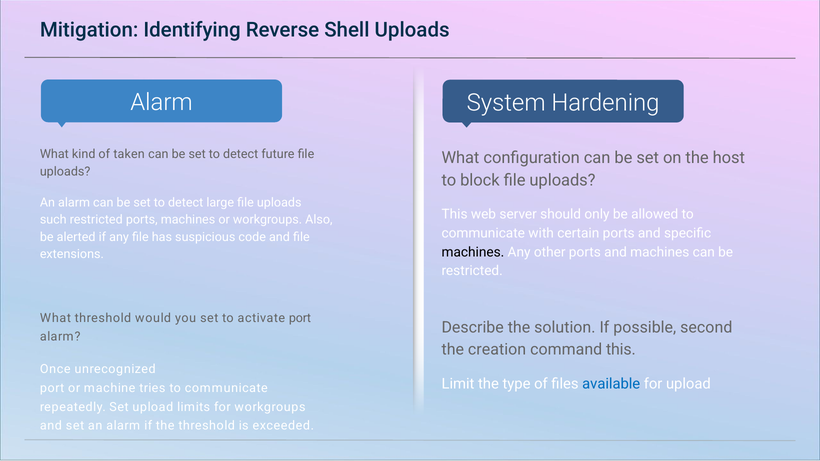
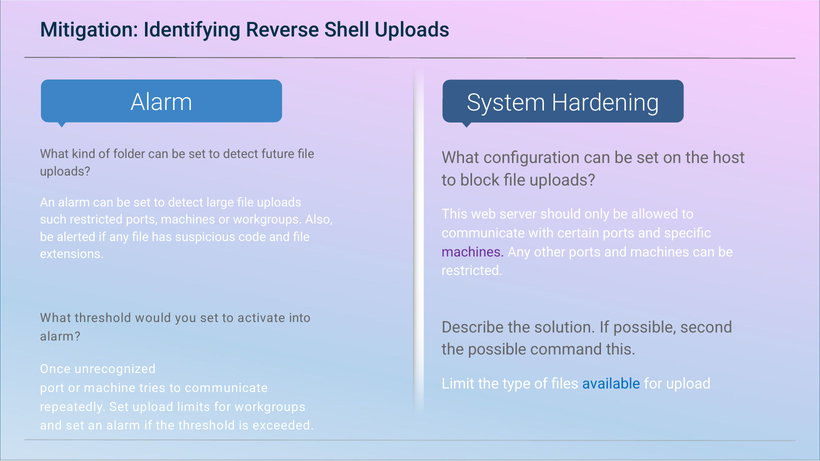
taken: taken -> folder
machines at (473, 252) colour: black -> purple
activate port: port -> into
the creation: creation -> possible
